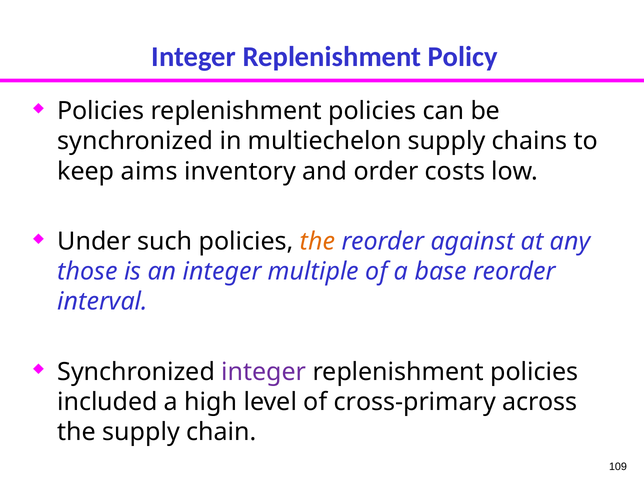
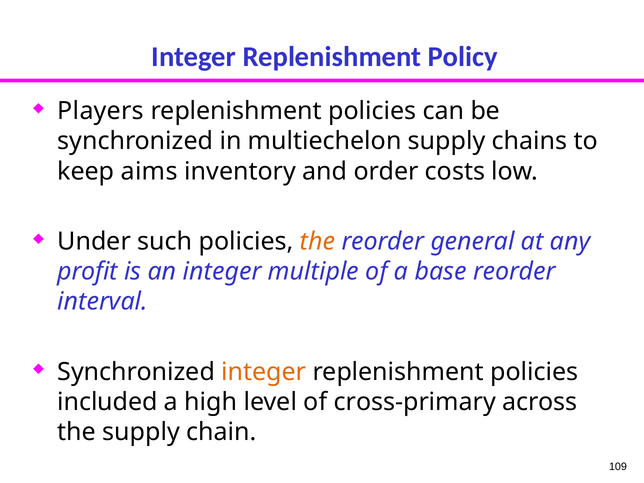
Policies at (101, 111): Policies -> Players
against: against -> general
those: those -> profit
integer at (264, 372) colour: purple -> orange
